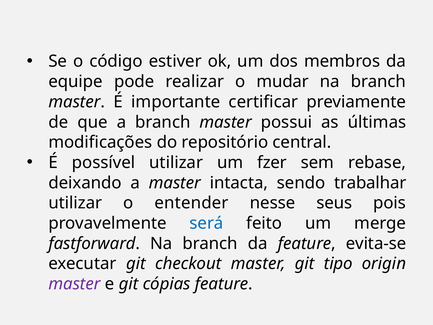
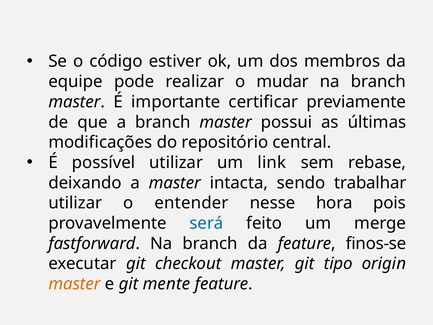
fzer: fzer -> link
seus: seus -> hora
evita-se: evita-se -> finos-se
master at (75, 284) colour: purple -> orange
cópias: cópias -> mente
